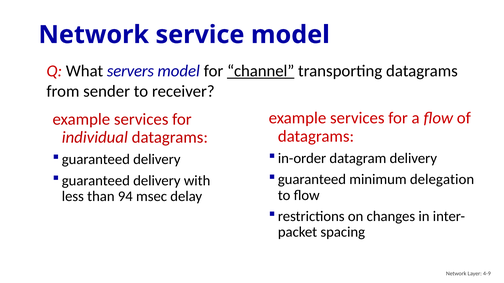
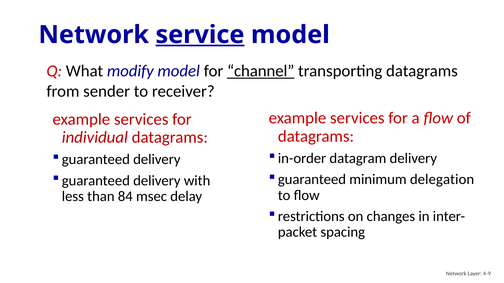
service underline: none -> present
servers: servers -> modify
94: 94 -> 84
